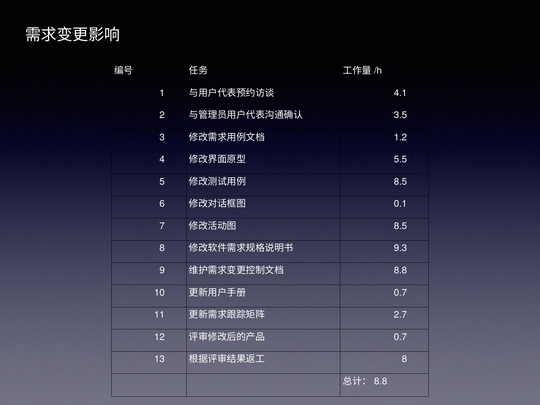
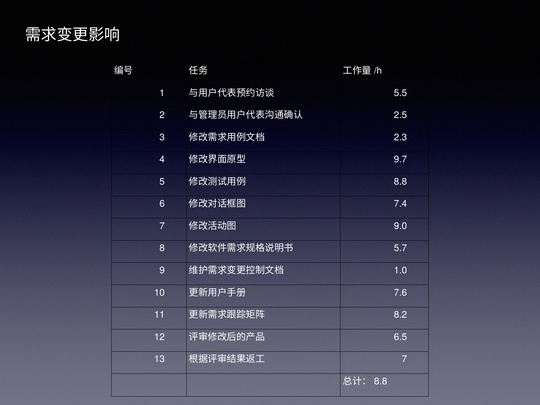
4.1: 4.1 -> 5.5
3.5: 3.5 -> 2.5
1.2: 1.2 -> 2.3
5.5: 5.5 -> 9.7
8.5 at (400, 182): 8.5 -> 8.8
0.1: 0.1 -> 7.4
8.5 at (400, 226): 8.5 -> 9.0
9.3: 9.3 -> 5.7
8.8 at (400, 270): 8.8 -> 1.0
0.7 at (400, 293): 0.7 -> 7.6
2.7: 2.7 -> 8.2
0.7 at (400, 337): 0.7 -> 6.5
8 at (404, 359): 8 -> 7
